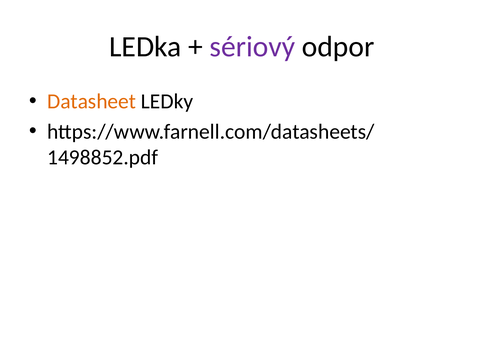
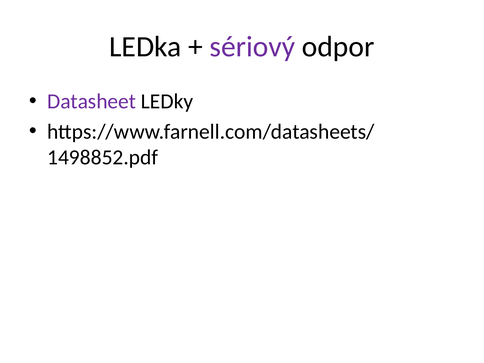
Datasheet colour: orange -> purple
